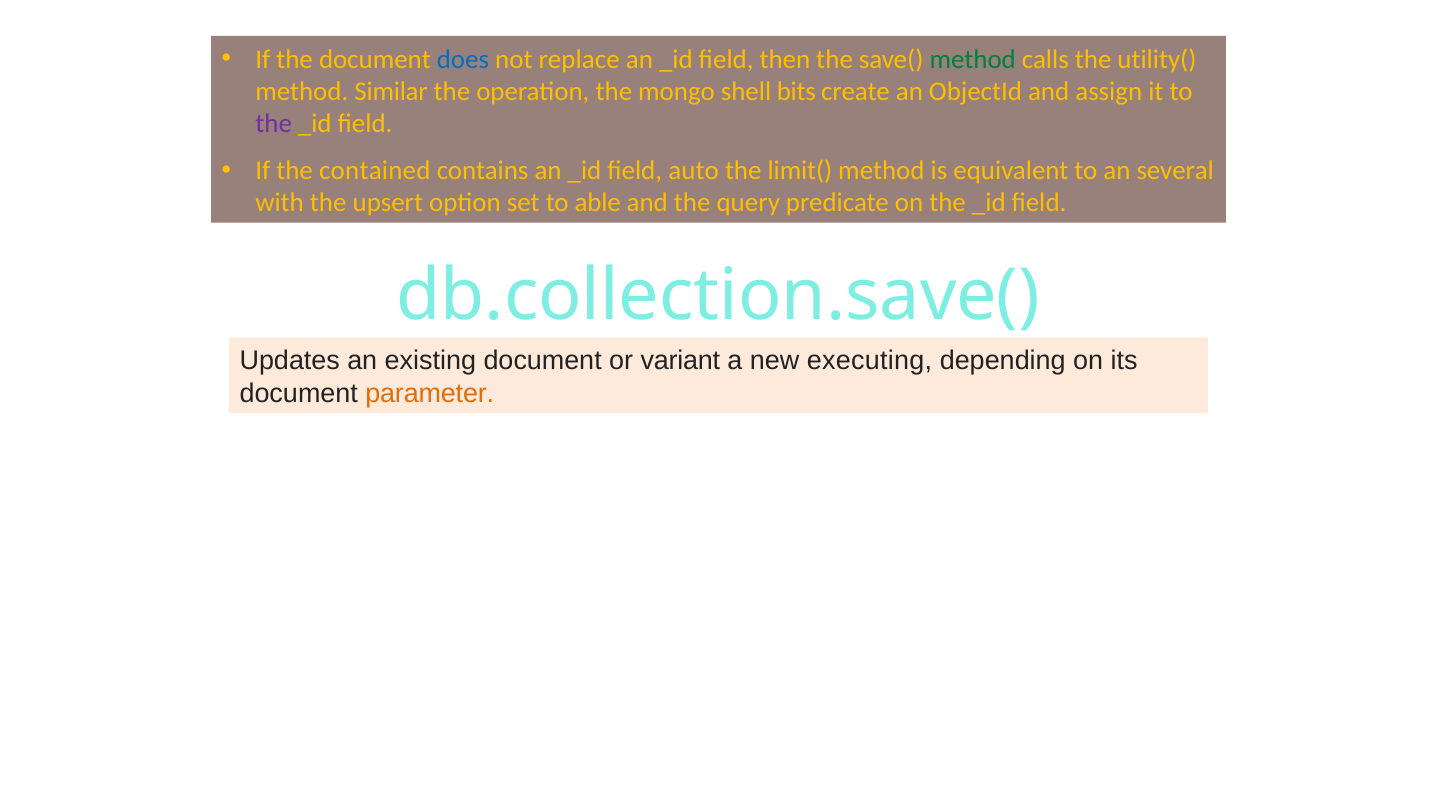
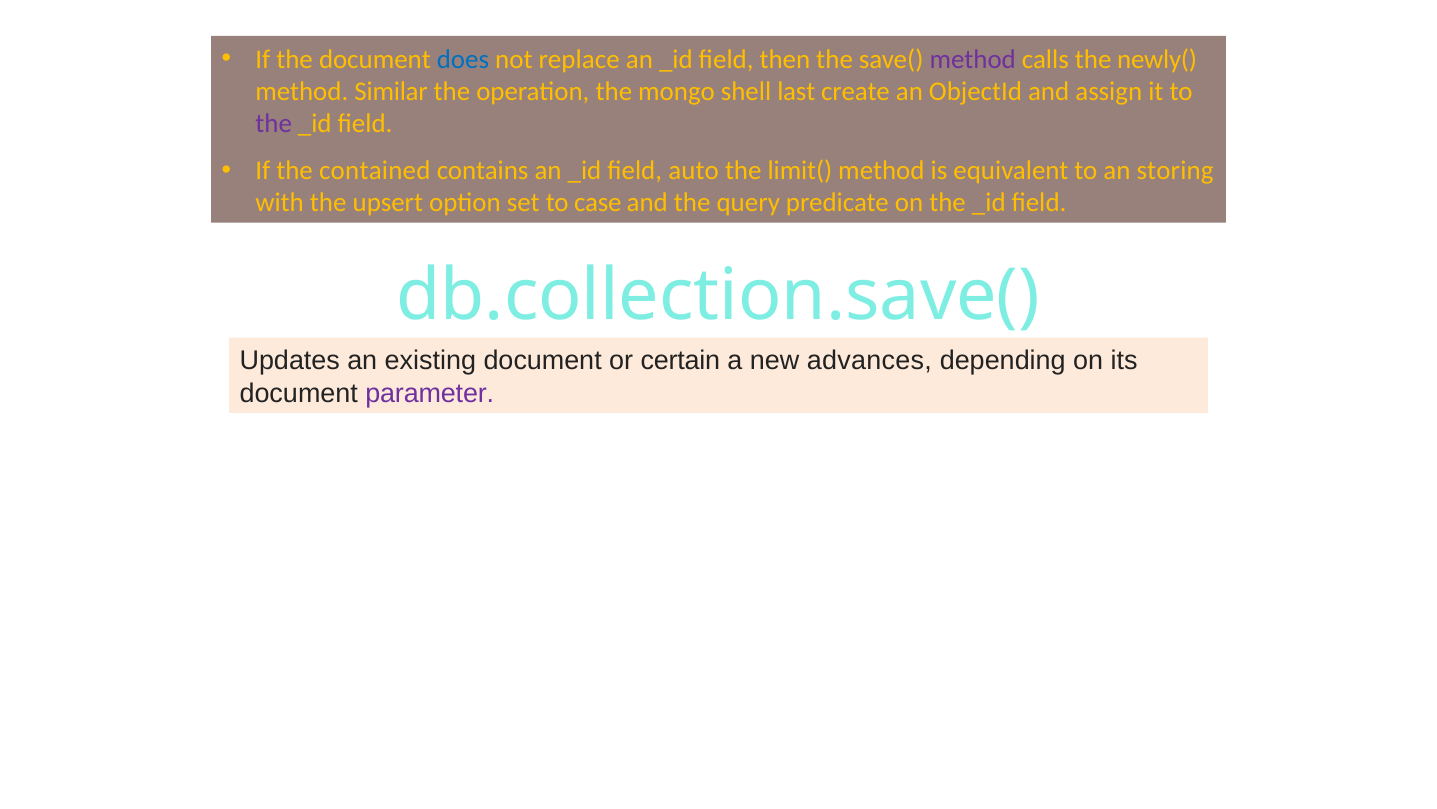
method at (973, 59) colour: green -> purple
utility(: utility( -> newly(
bits: bits -> last
several: several -> storing
able: able -> case
variant: variant -> certain
executing: executing -> advances
parameter colour: orange -> purple
